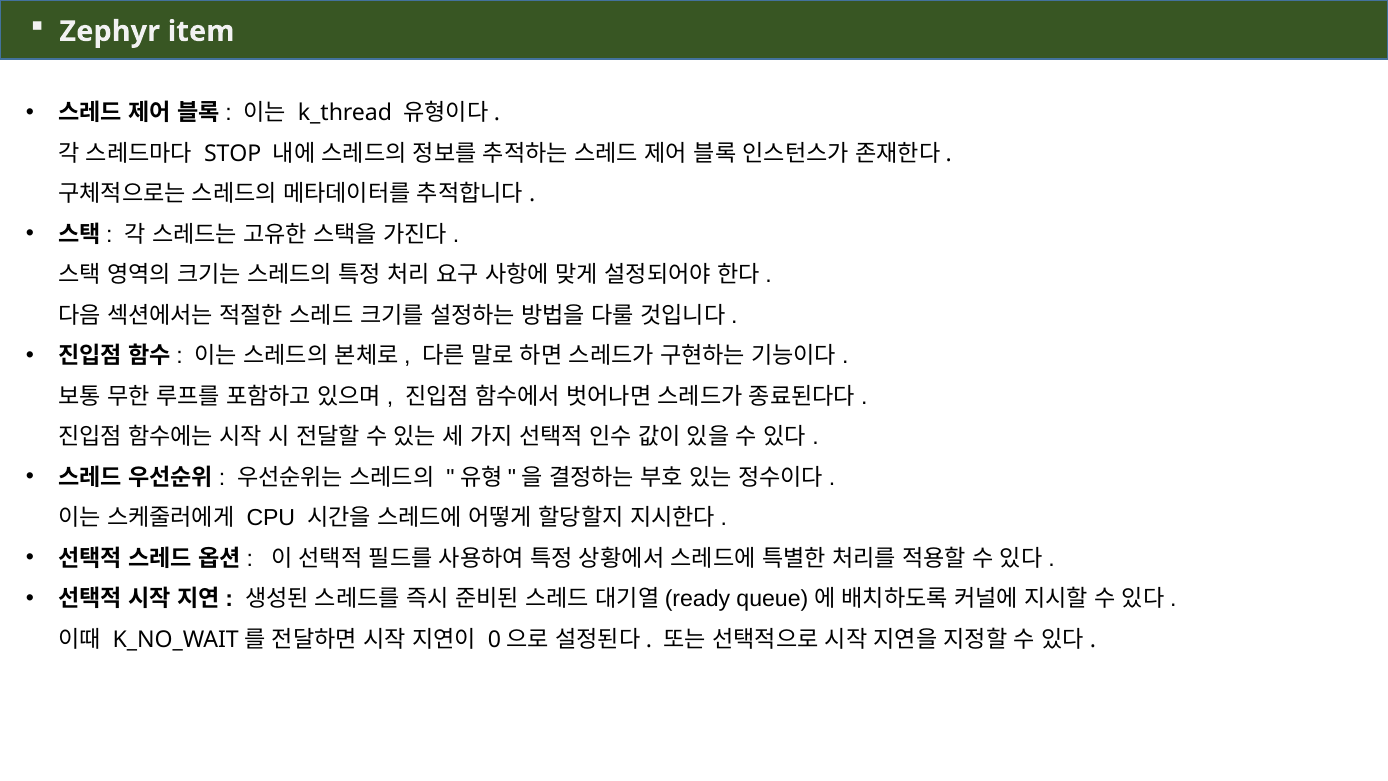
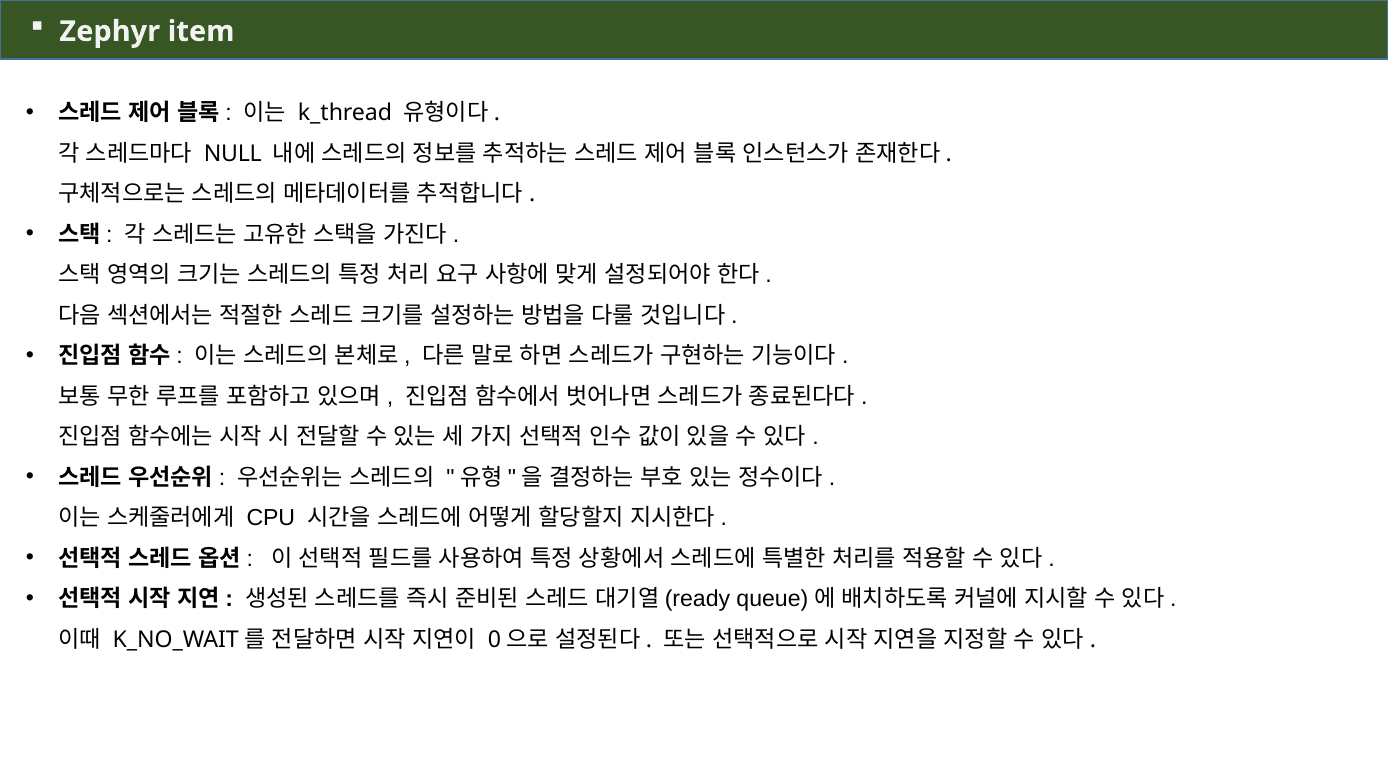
STOP: STOP -> NULL
